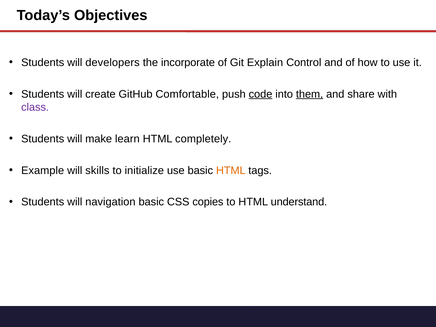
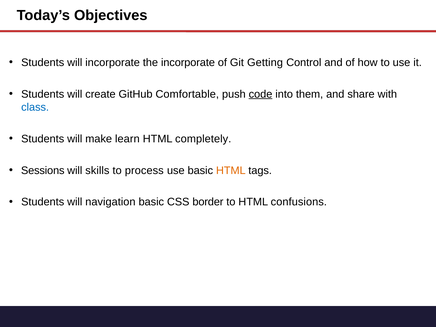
will developers: developers -> incorporate
Explain: Explain -> Getting
them underline: present -> none
class colour: purple -> blue
Example: Example -> Sessions
initialize: initialize -> process
copies: copies -> border
understand: understand -> confusions
